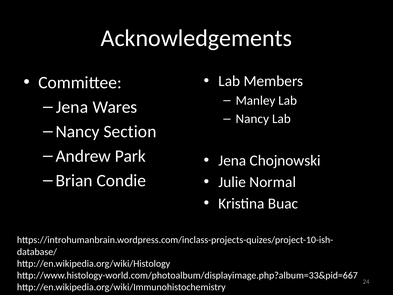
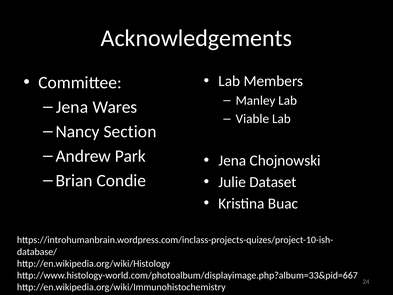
Nancy at (252, 119): Nancy -> Viable
Normal: Normal -> Dataset
